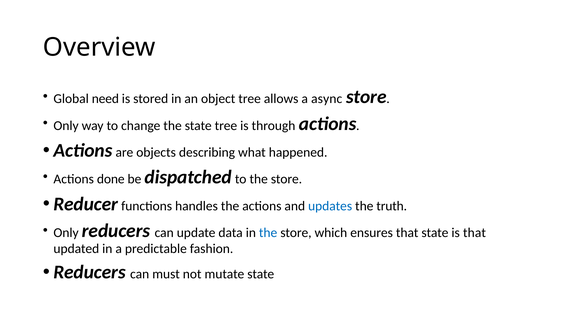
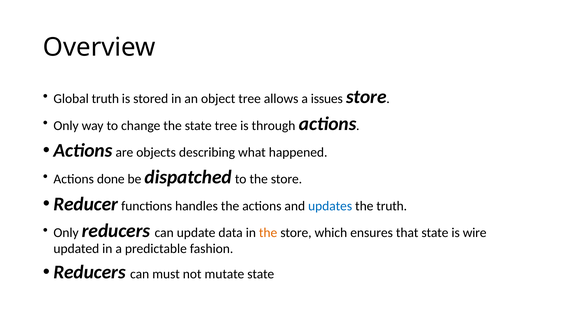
Global need: need -> truth
async: async -> issues
the at (268, 233) colour: blue -> orange
is that: that -> wire
